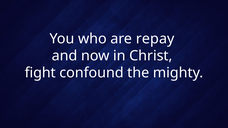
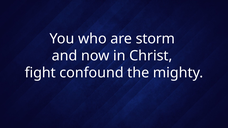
repay: repay -> storm
